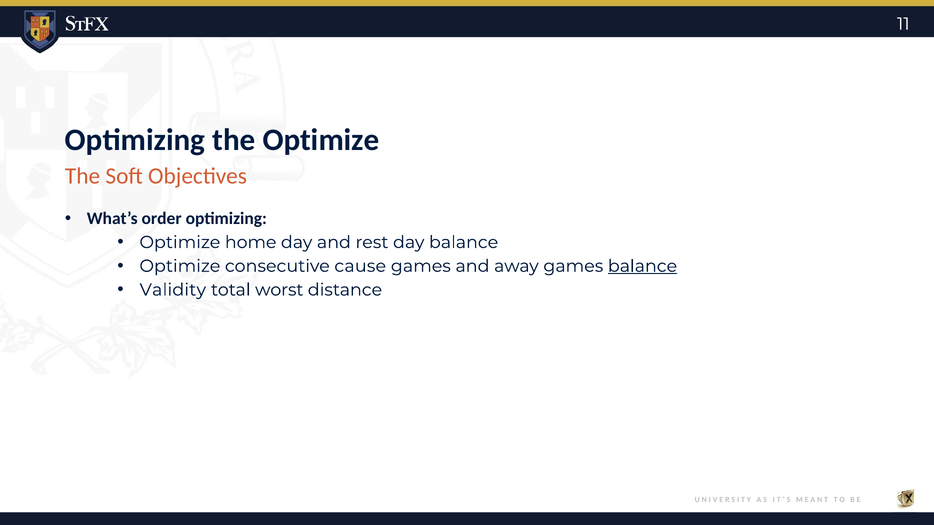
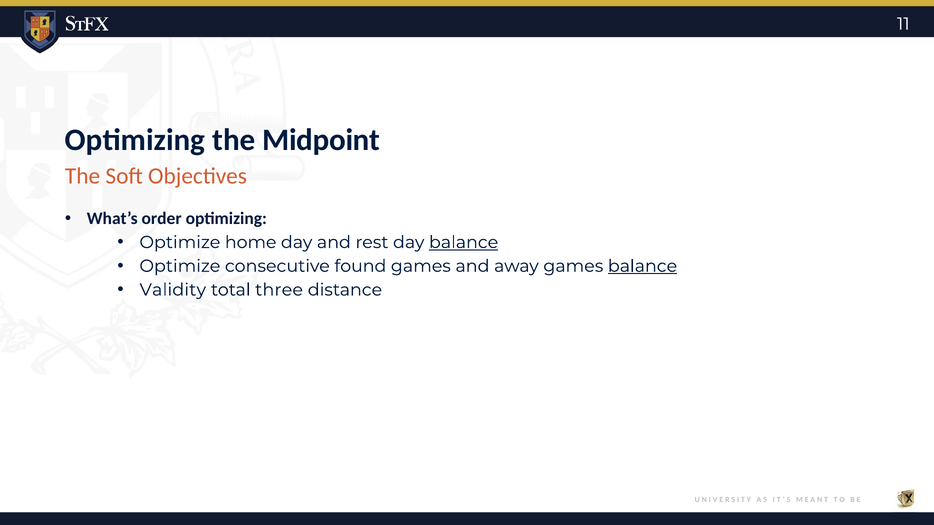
the Optimize: Optimize -> Midpoint
balance at (464, 242) underline: none -> present
cause: cause -> found
worst: worst -> three
